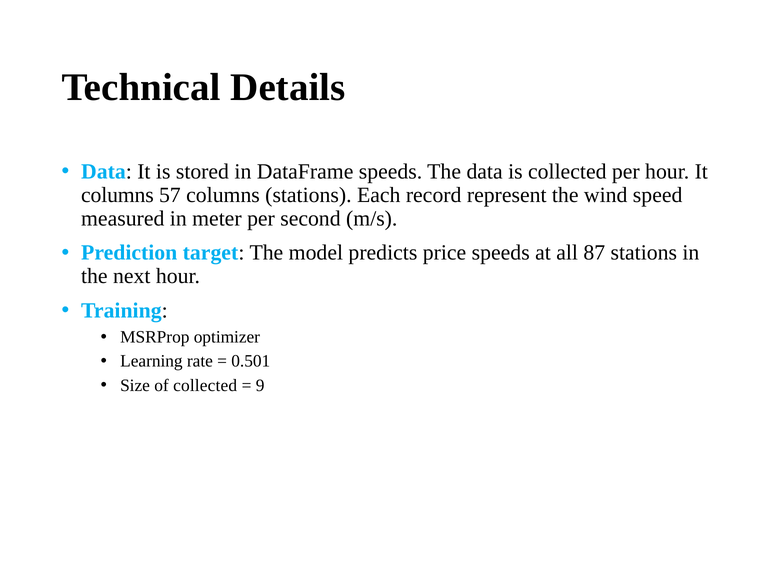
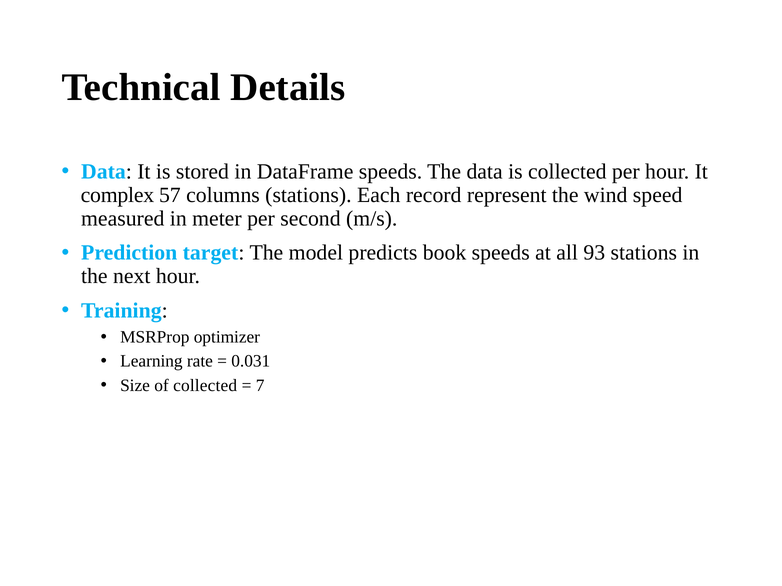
columns at (117, 195): columns -> complex
price: price -> book
87: 87 -> 93
0.501: 0.501 -> 0.031
9: 9 -> 7
